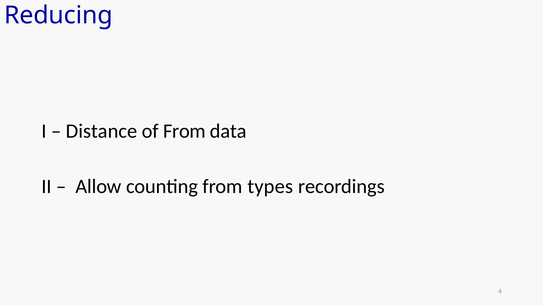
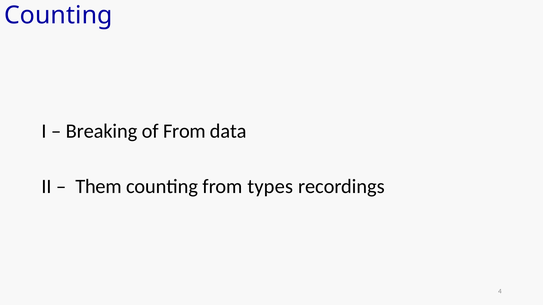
Reducing at (58, 15): Reducing -> Counting
Distance: Distance -> Breaking
Allow: Allow -> Them
